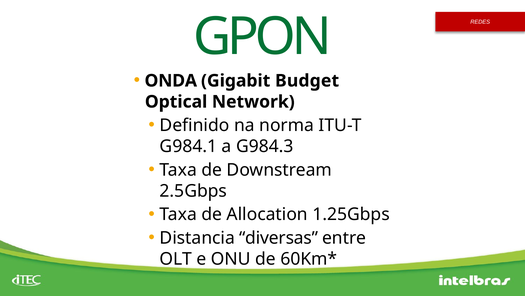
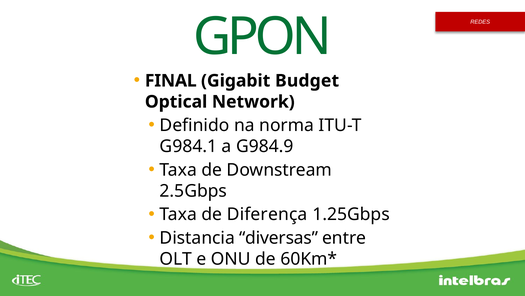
ONDA: ONDA -> FINAL
G984.3: G984.3 -> G984.9
Allocation: Allocation -> Diferença
